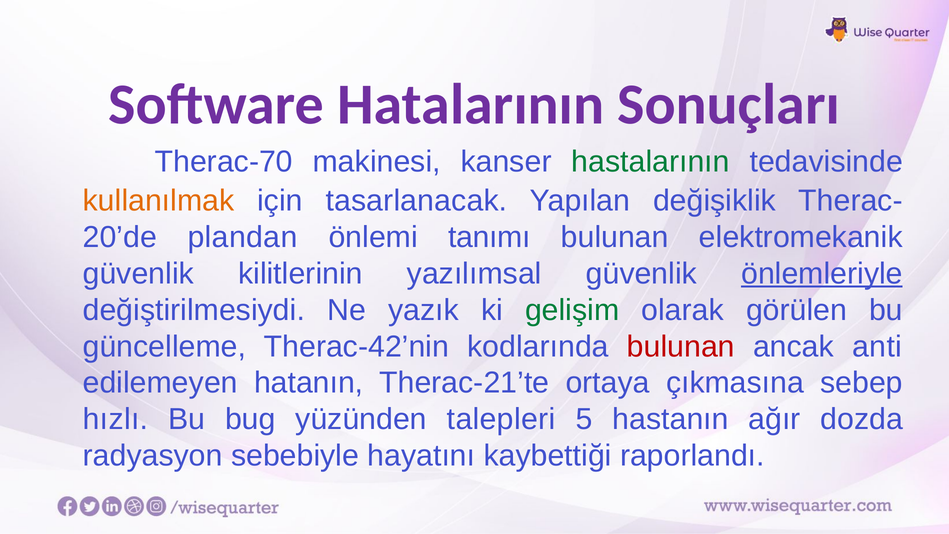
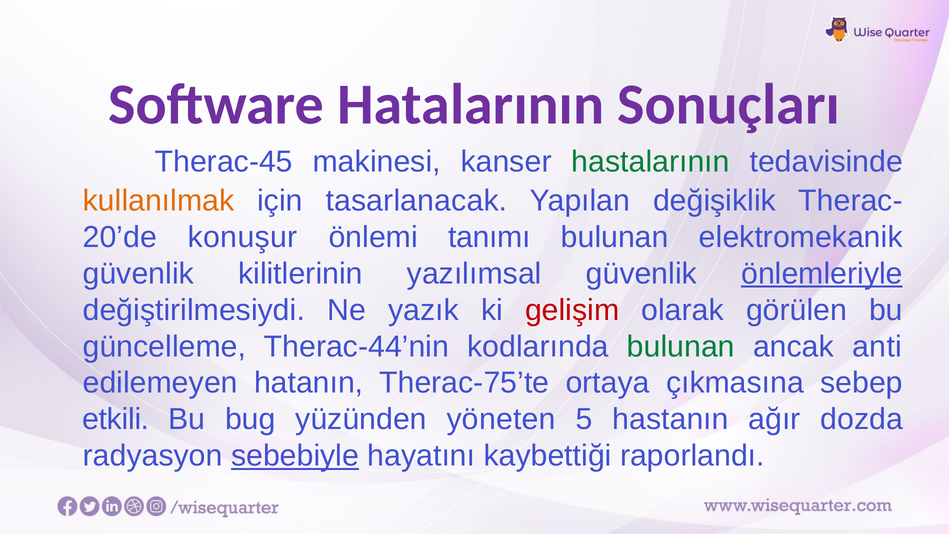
Therac-70: Therac-70 -> Therac-45
plandan: plandan -> konuşur
gelişim colour: green -> red
Therac-42’nin: Therac-42’nin -> Therac-44’nin
bulunan at (681, 346) colour: red -> green
Therac-21’te: Therac-21’te -> Therac-75’te
hızlı: hızlı -> etkili
talepleri: talepleri -> yöneten
sebebiyle underline: none -> present
